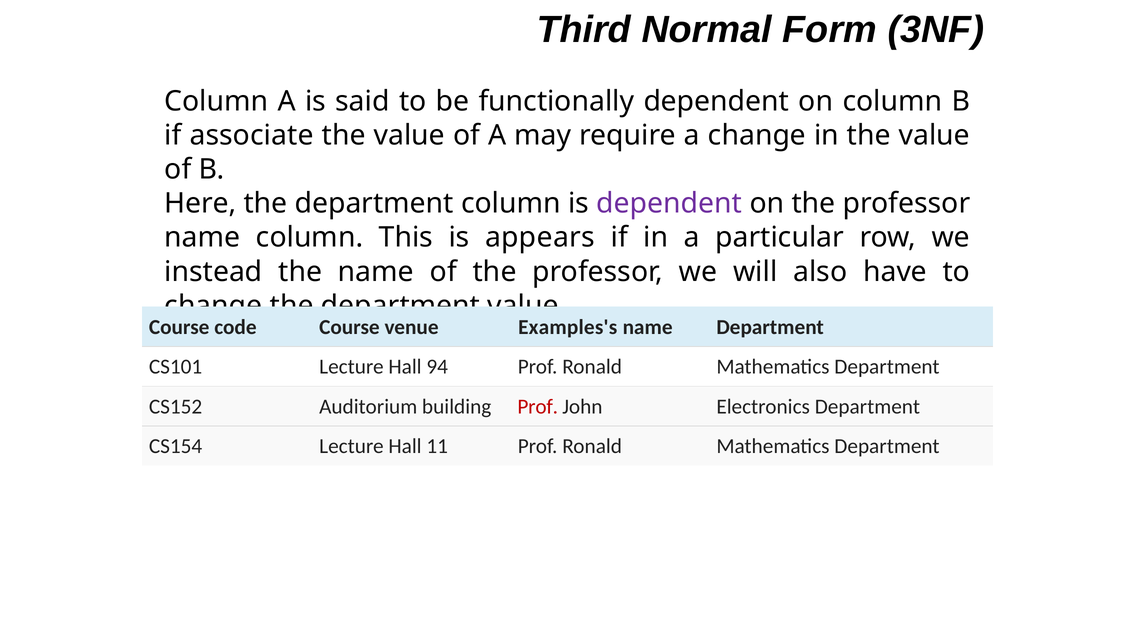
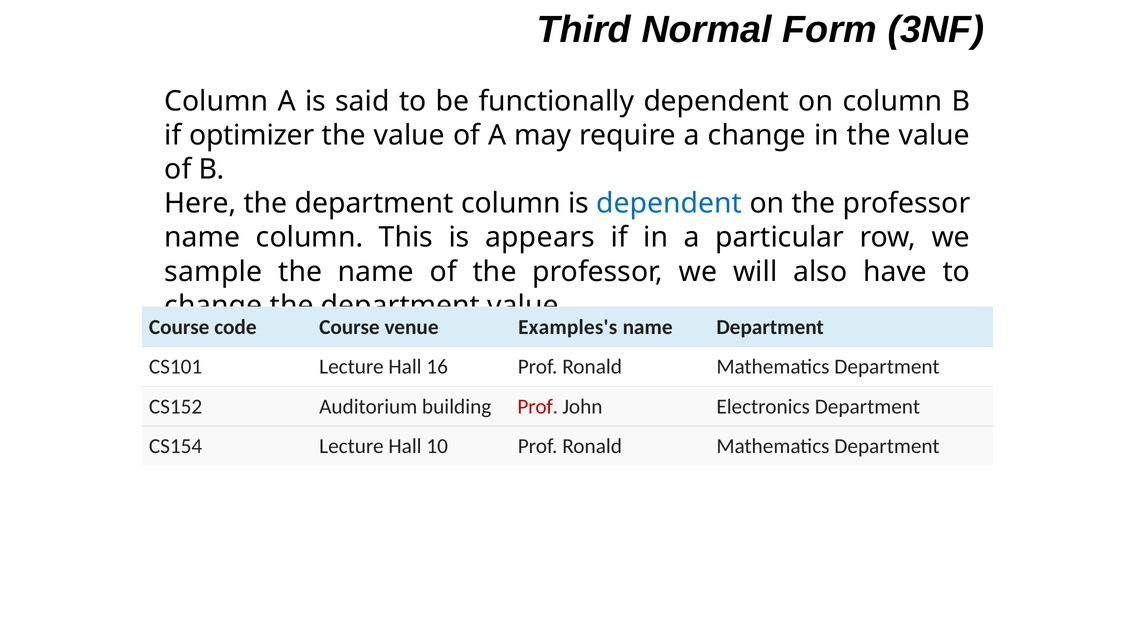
associate: associate -> optimizer
dependent at (669, 203) colour: purple -> blue
instead: instead -> sample
94: 94 -> 16
11: 11 -> 10
